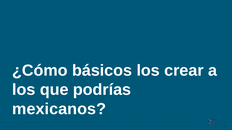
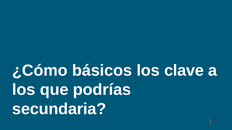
crear: crear -> clave
mexicanos: mexicanos -> secundaria
